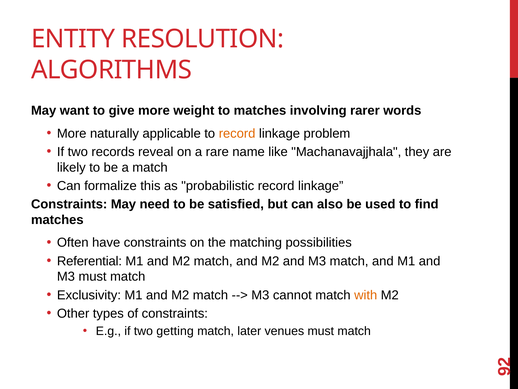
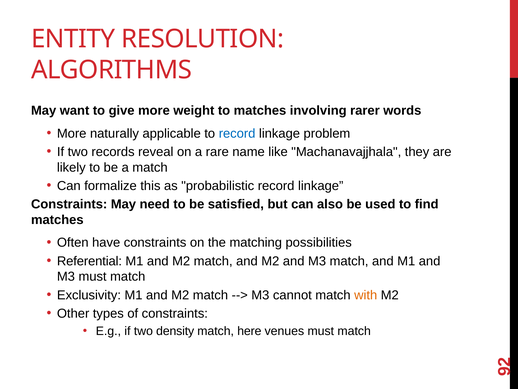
record at (237, 133) colour: orange -> blue
getting: getting -> density
later: later -> here
